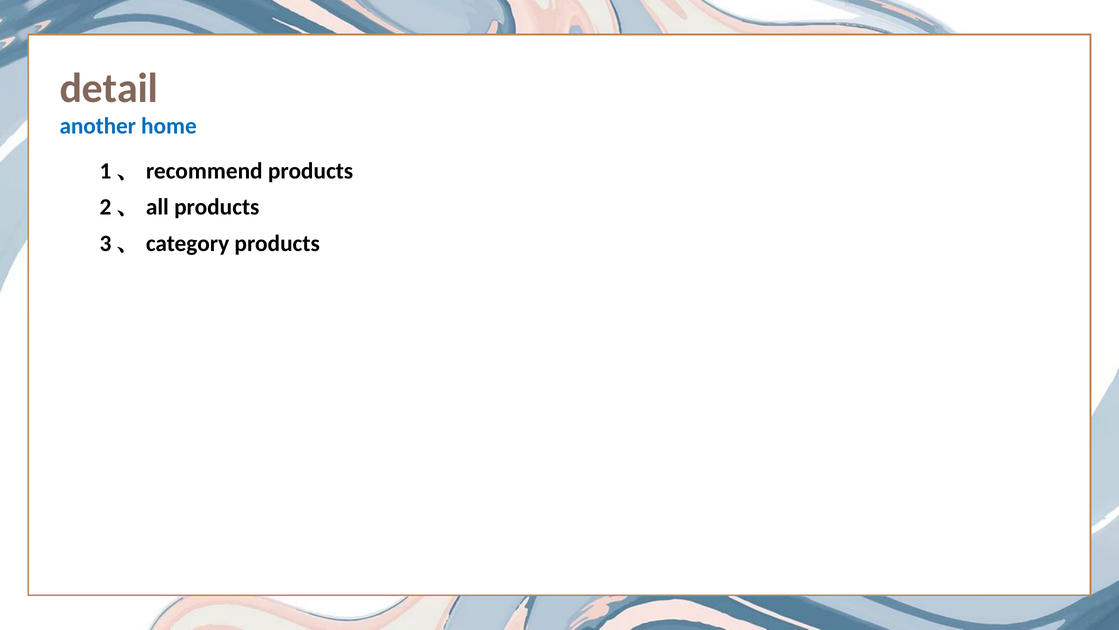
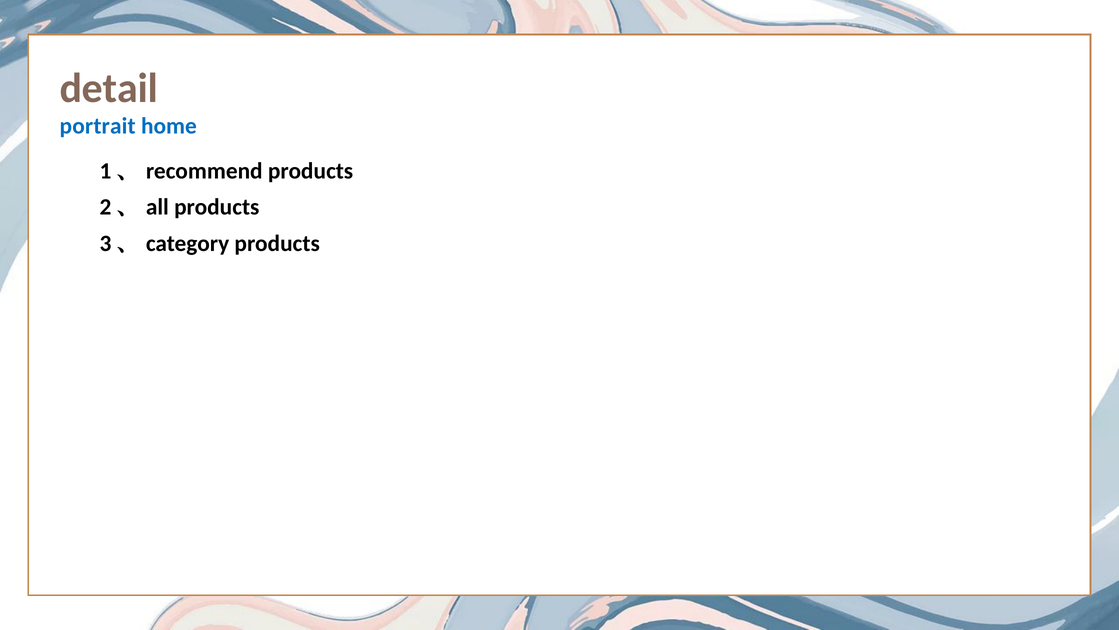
another: another -> portrait
